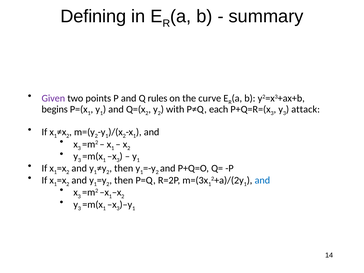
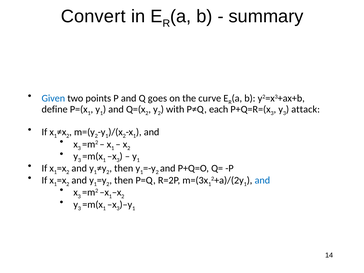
Defining: Defining -> Convert
Given colour: purple -> blue
rules: rules -> goes
begins: begins -> define
